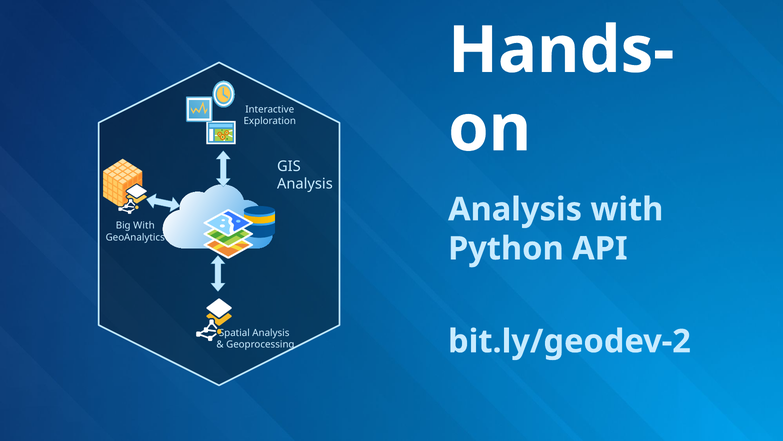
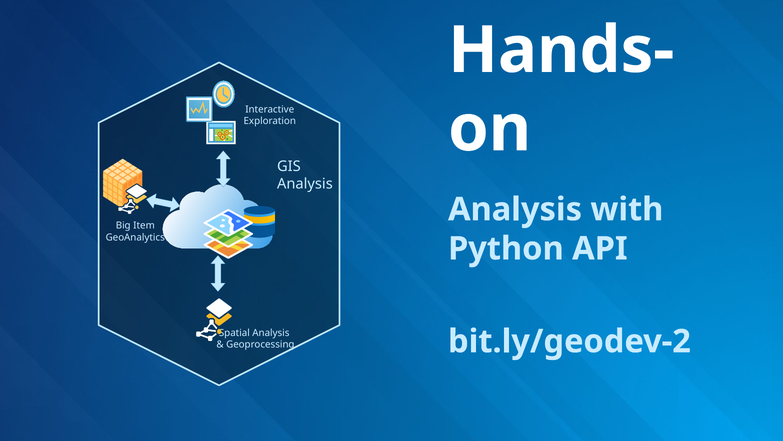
Big With: With -> Item
